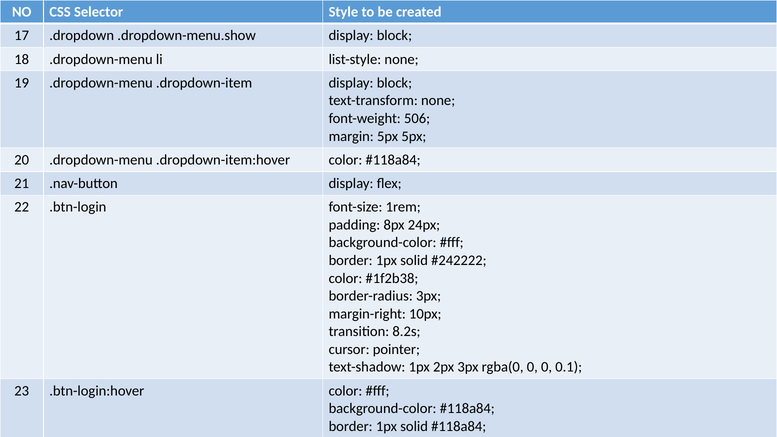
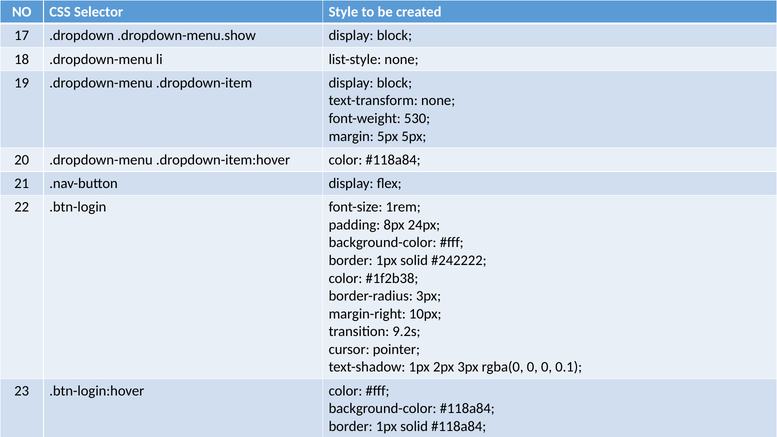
506: 506 -> 530
8.2s: 8.2s -> 9.2s
